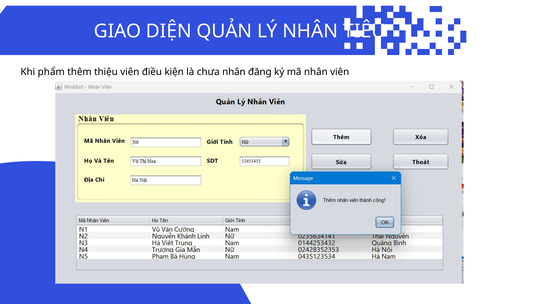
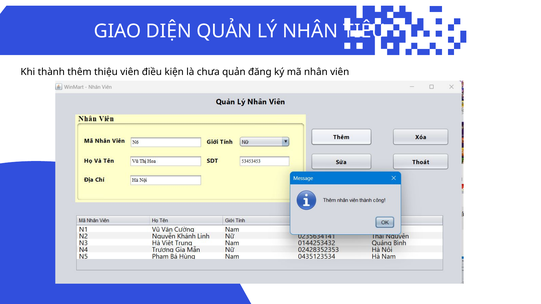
phẩm: phẩm -> thành
chưa nhân: nhân -> quản
